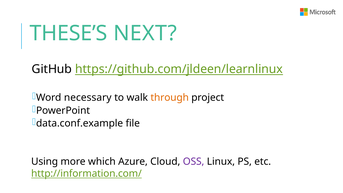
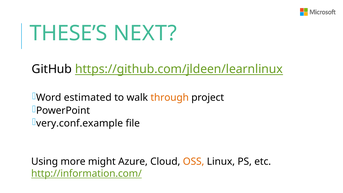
necessary: necessary -> estimated
data.conf.example: data.conf.example -> very.conf.example
which: which -> might
OSS colour: purple -> orange
